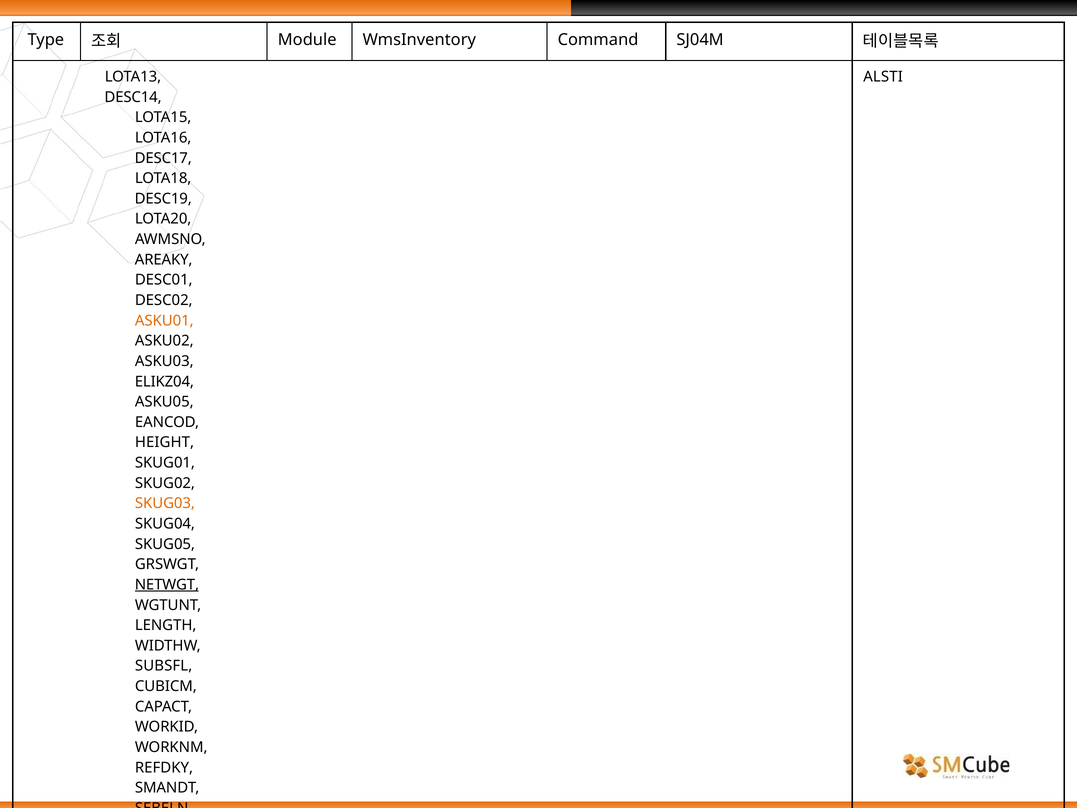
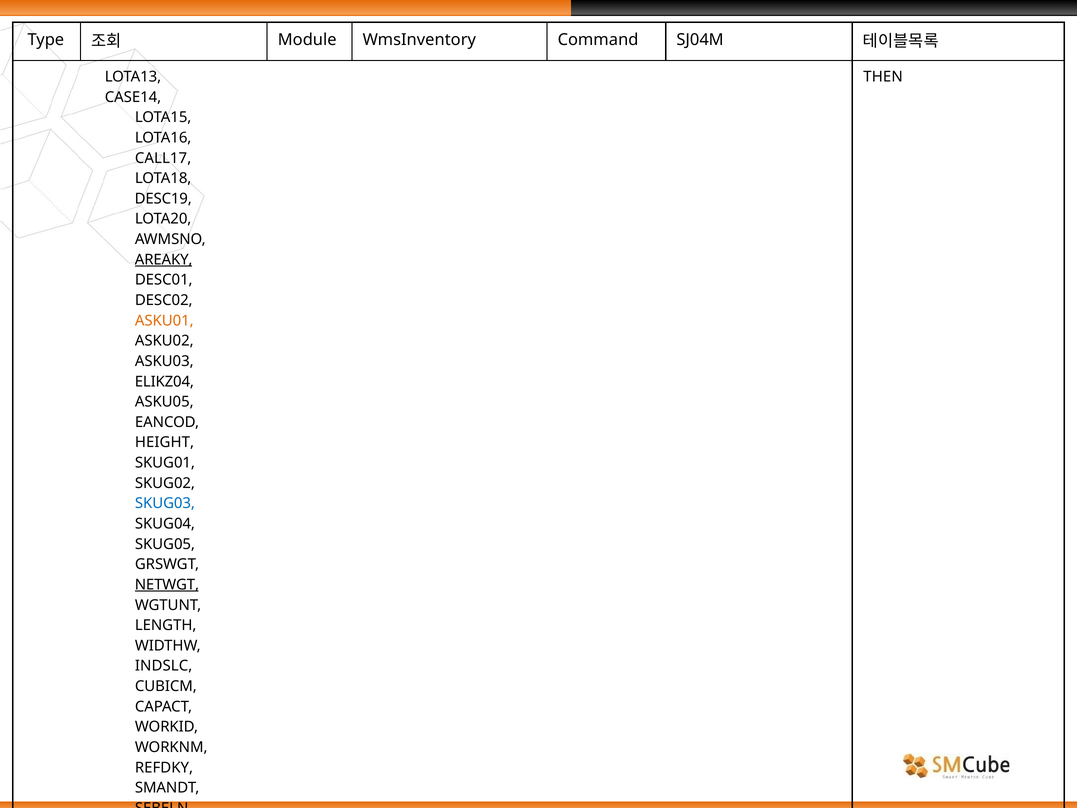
ALSTI: ALSTI -> THEN
DESC14: DESC14 -> CASE14
DESC17: DESC17 -> CALL17
AREAKY underline: none -> present
SKUG03 colour: orange -> blue
SUBSFL: SUBSFL -> INDSLC
